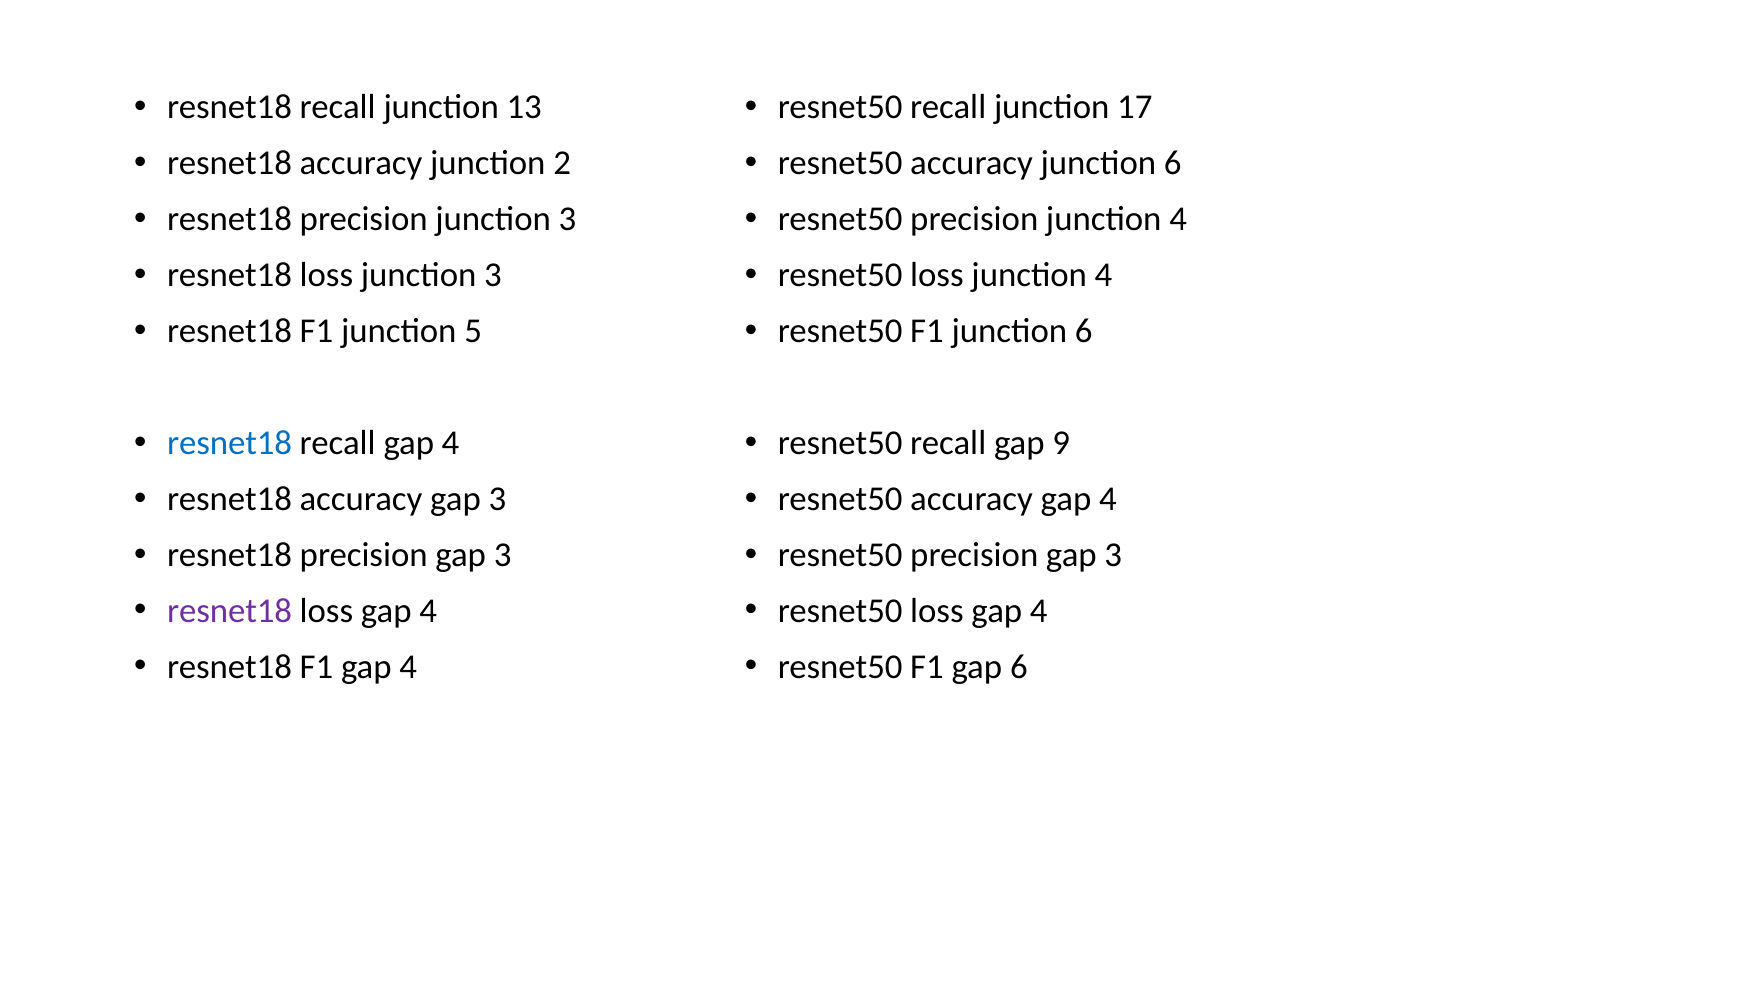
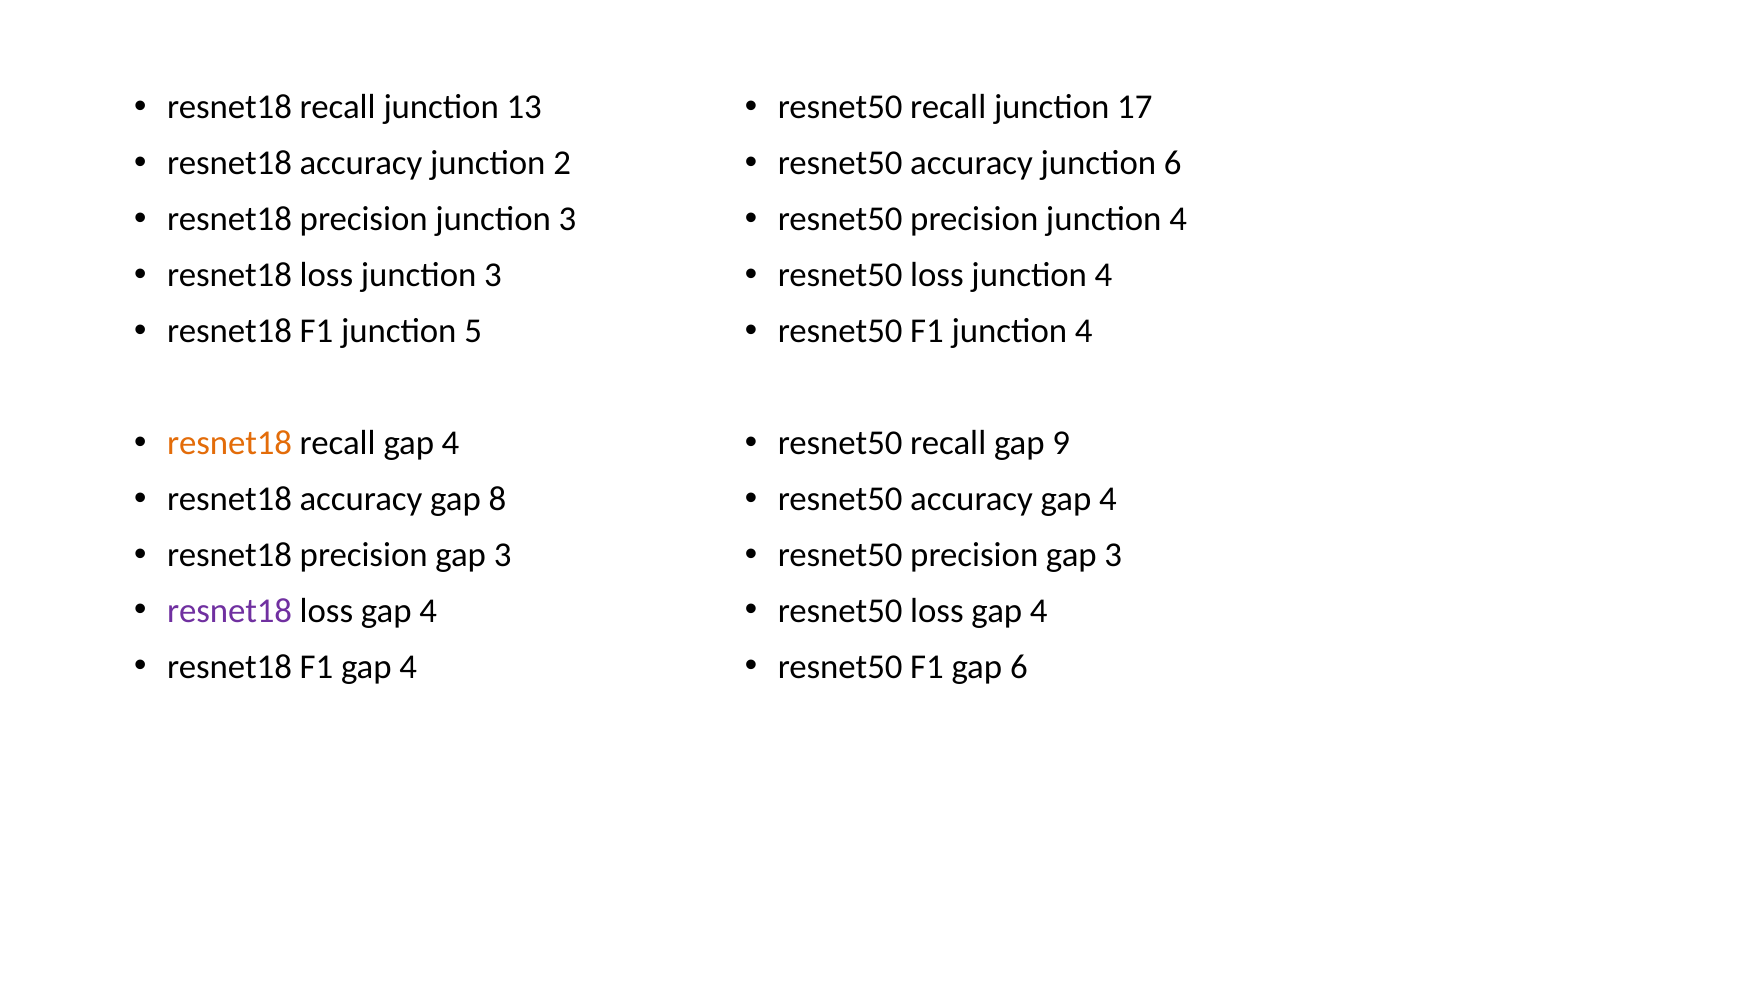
F1 junction 6: 6 -> 4
resnet18 at (230, 443) colour: blue -> orange
accuracy gap 3: 3 -> 8
